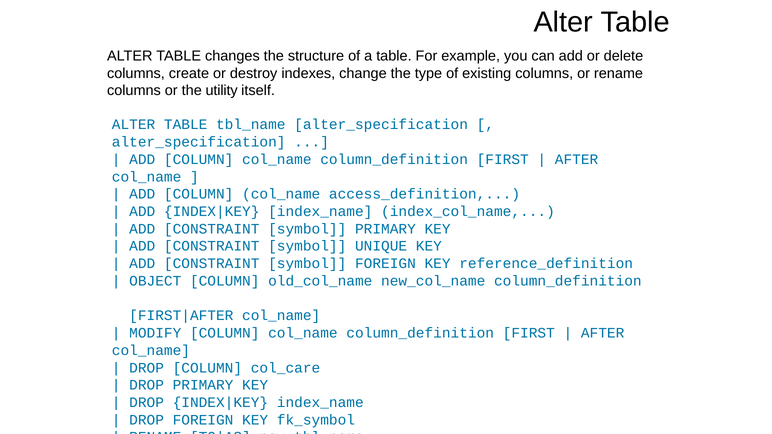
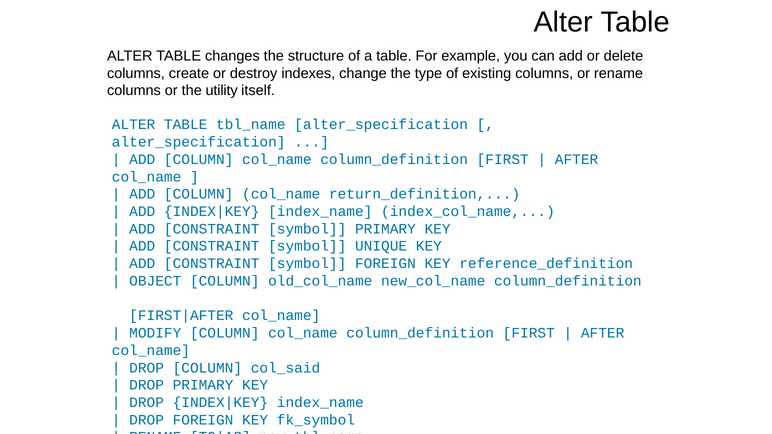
access_definition: access_definition -> return_definition
col_care: col_care -> col_said
